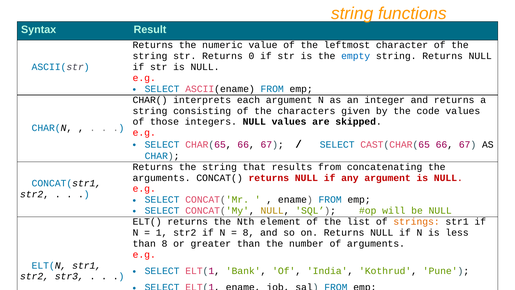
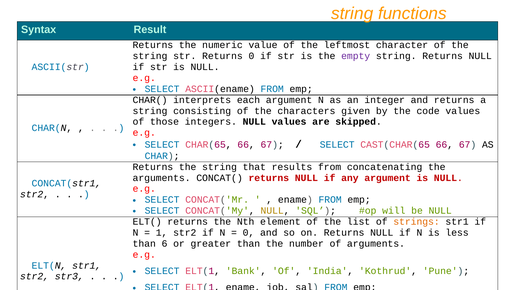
empty colour: blue -> purple
8 at (249, 232): 8 -> 0
than 8: 8 -> 6
